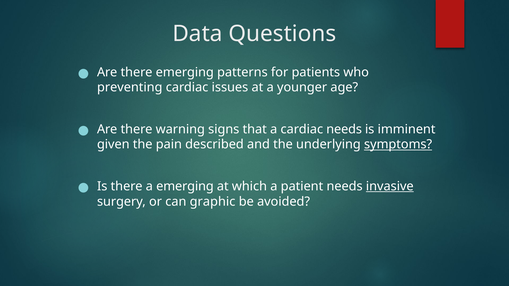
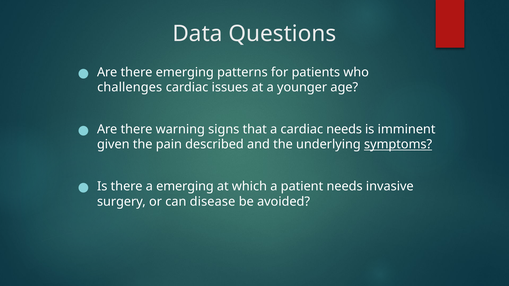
preventing: preventing -> challenges
invasive underline: present -> none
graphic: graphic -> disease
